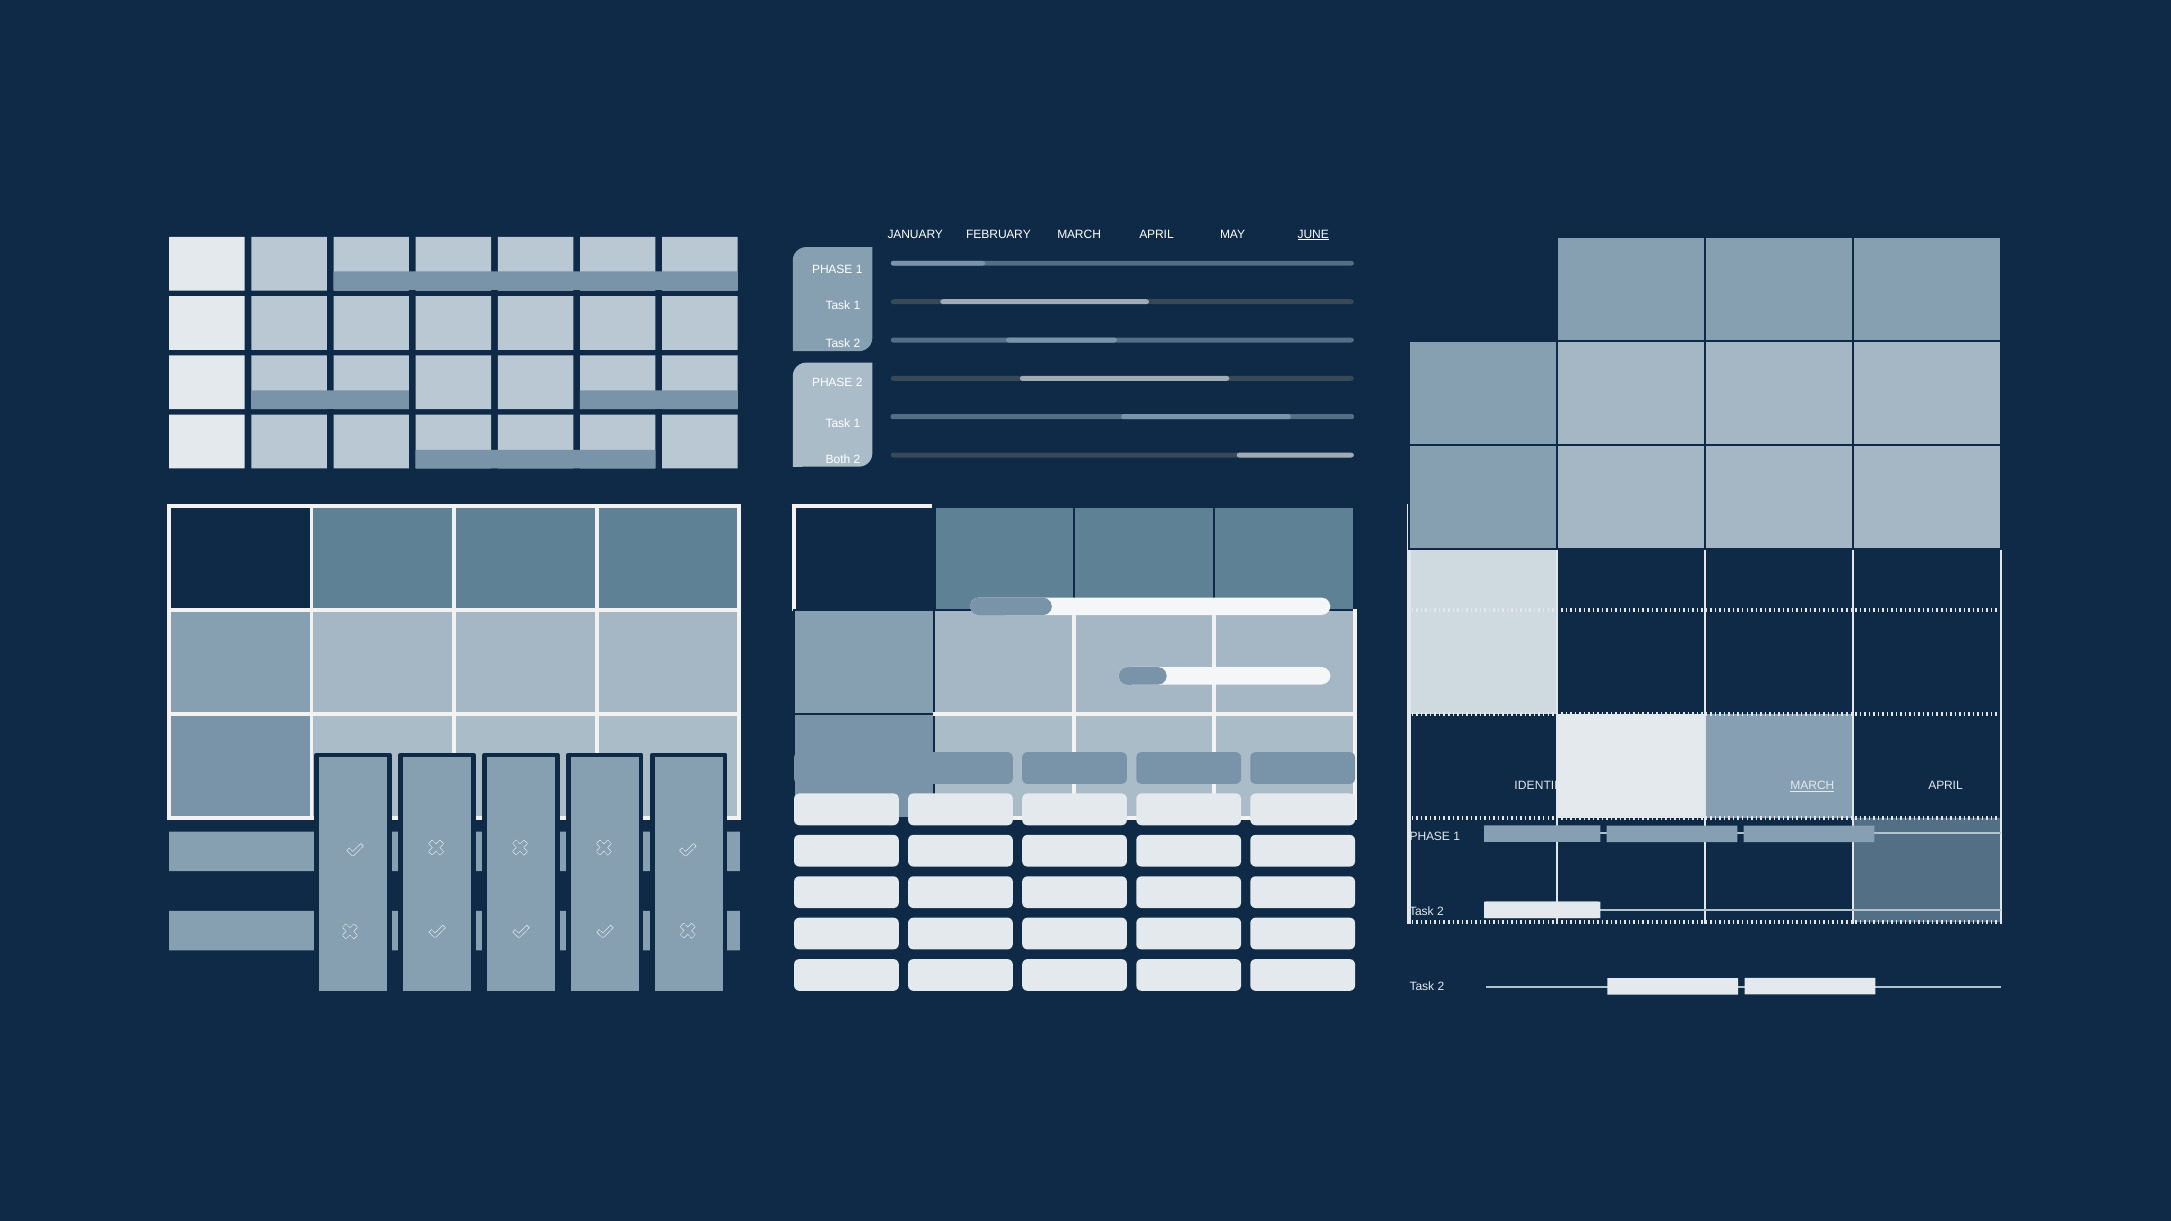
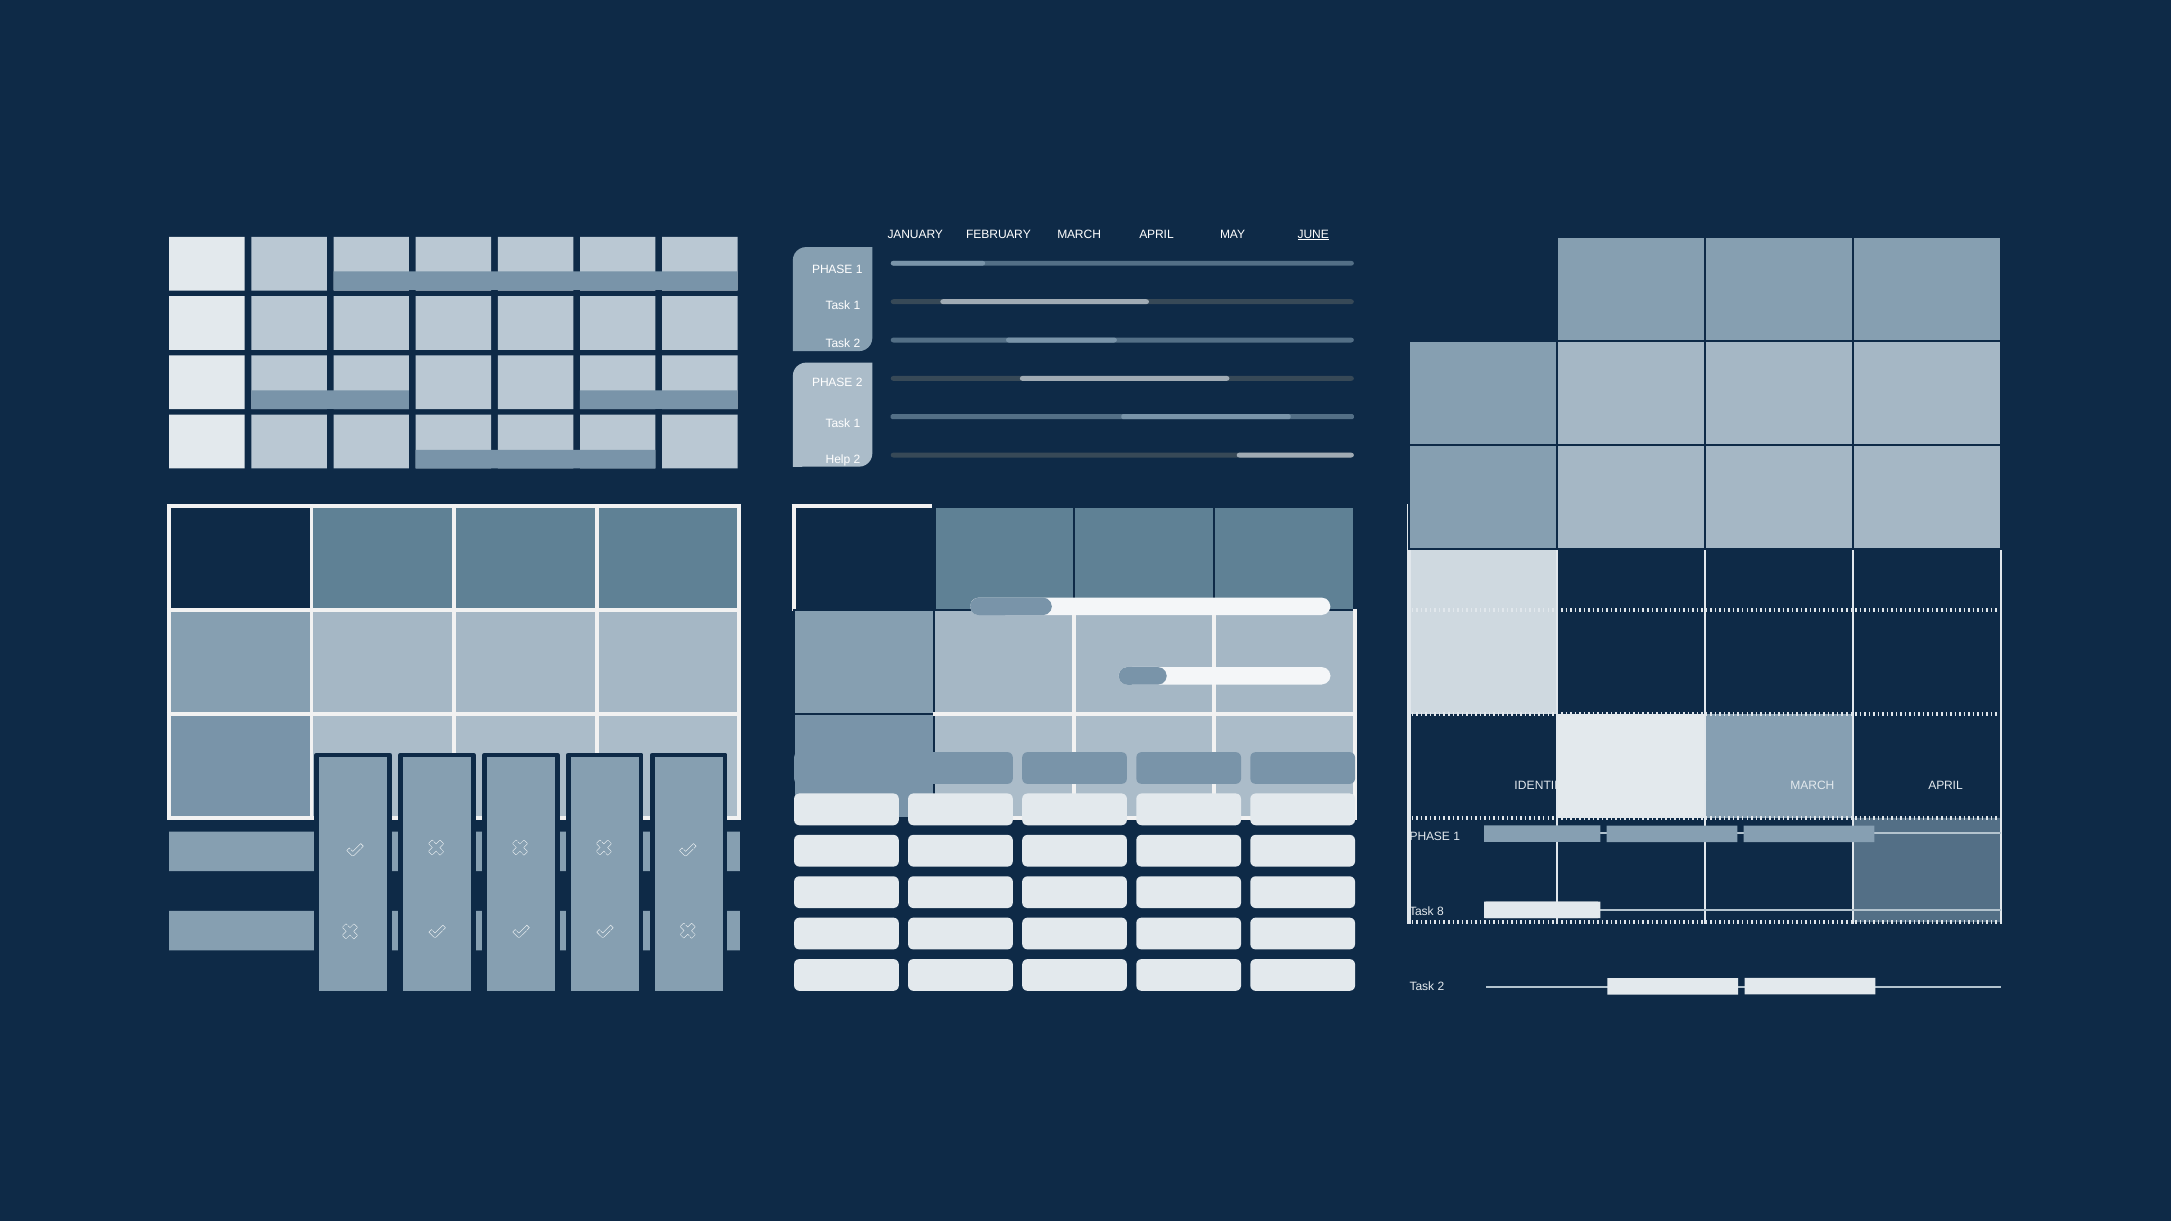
Both: Both -> Help
MARCH at (1812, 786) underline: present -> none
2 at (1440, 912): 2 -> 8
